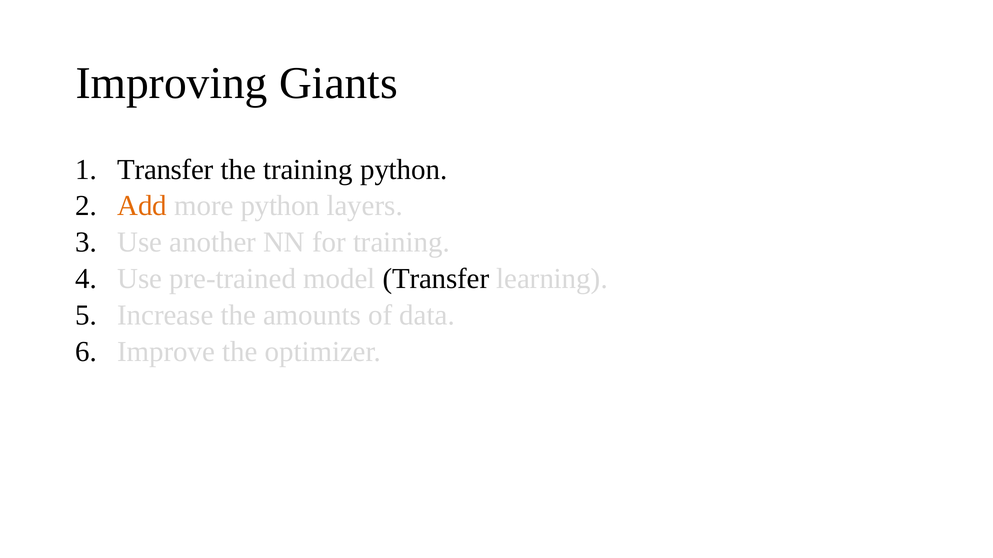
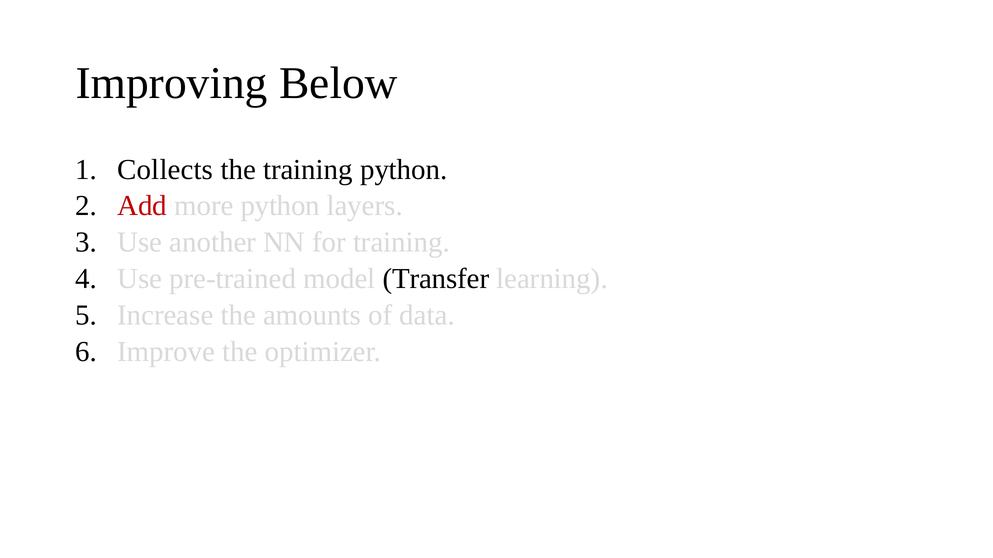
Giants: Giants -> Below
Transfer at (165, 170): Transfer -> Collects
Add colour: orange -> red
